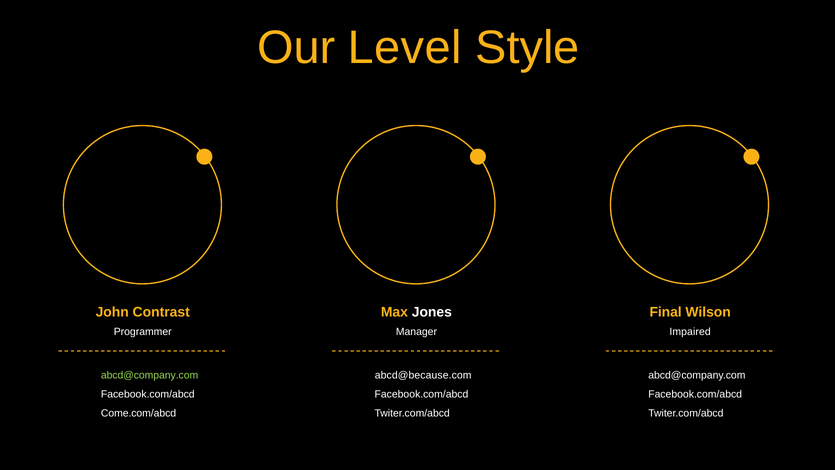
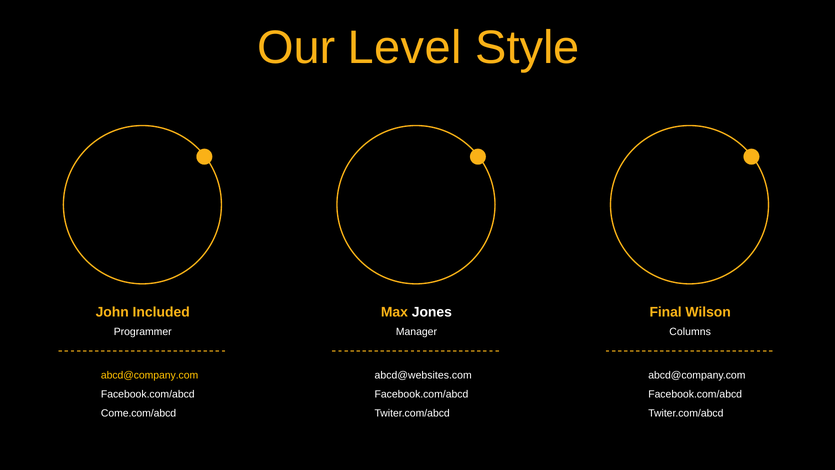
Contrast: Contrast -> Included
Impaired: Impaired -> Columns
abcd@company.com at (150, 375) colour: light green -> yellow
abcd@because.com: abcd@because.com -> abcd@websites.com
